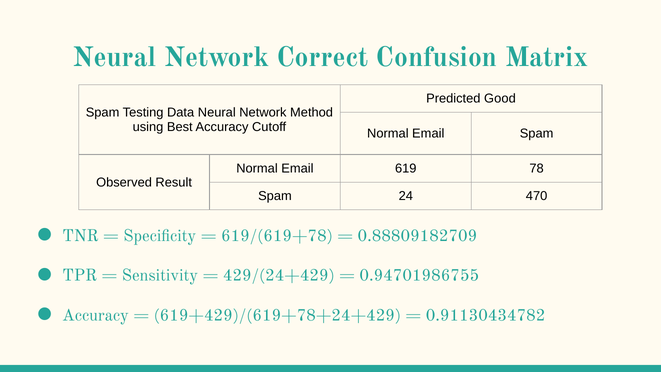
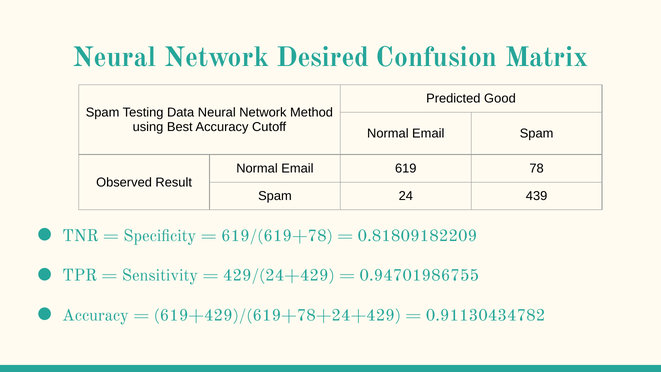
Correct: Correct -> Desired
470: 470 -> 439
0.88809182709: 0.88809182709 -> 0.81809182209
